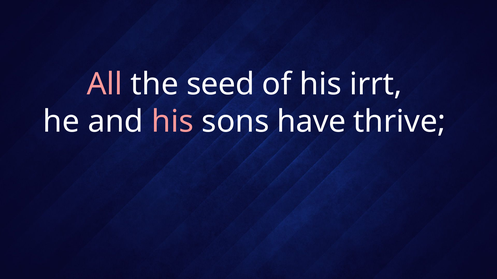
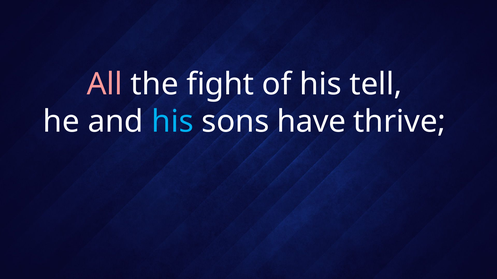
seed: seed -> fight
irrt: irrt -> tell
his at (173, 122) colour: pink -> light blue
